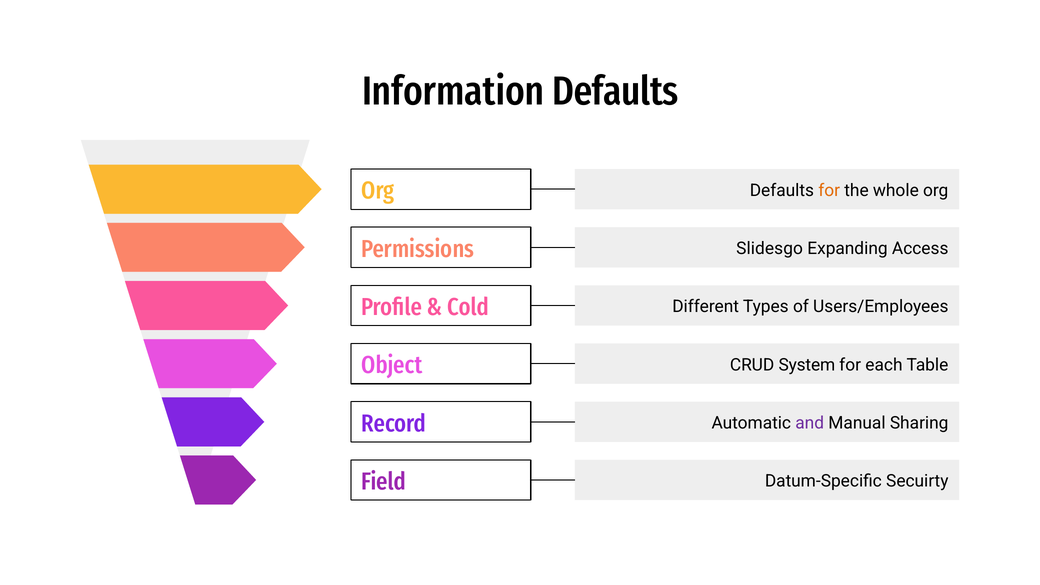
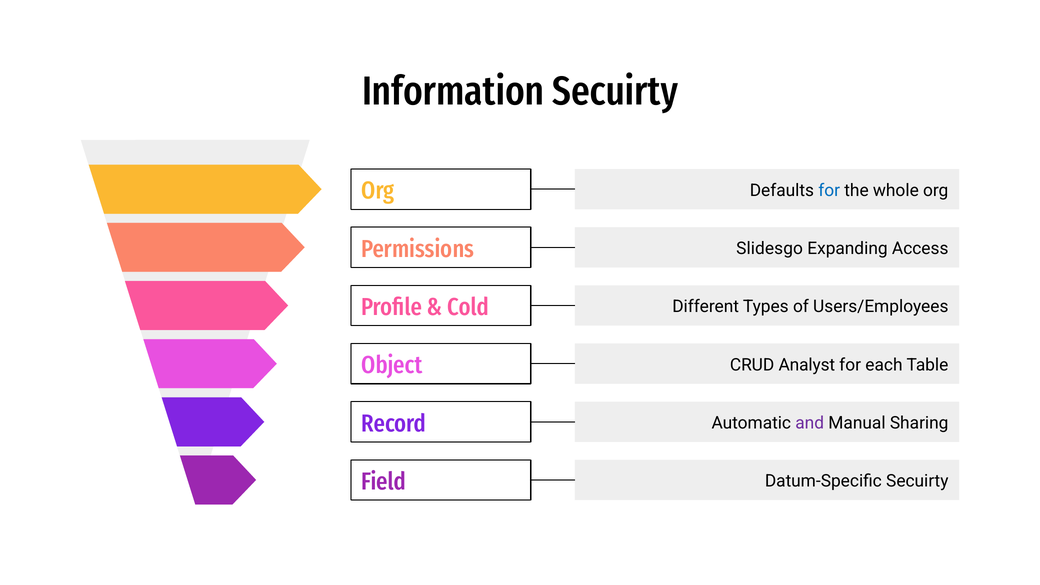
Information Defaults: Defaults -> Secuirty
for at (829, 190) colour: orange -> blue
System: System -> Analyst
